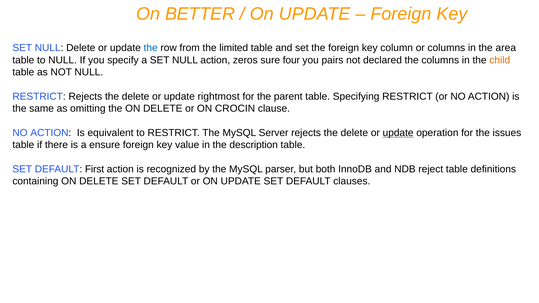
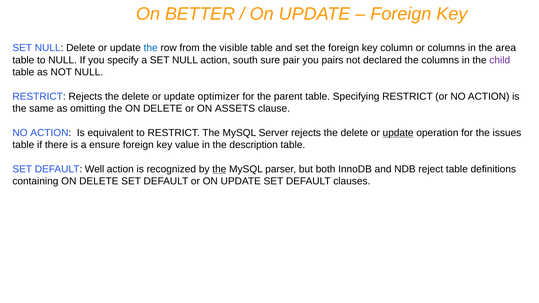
limited: limited -> visible
zeros: zeros -> south
four: four -> pair
child colour: orange -> purple
rightmost: rightmost -> optimizer
CROCIN: CROCIN -> ASSETS
First: First -> Well
the at (219, 169) underline: none -> present
